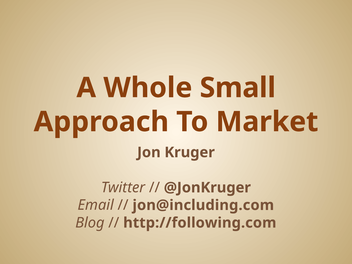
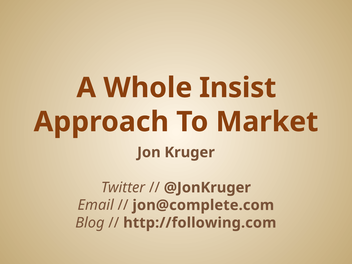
Small: Small -> Insist
jon@including.com: jon@including.com -> jon@complete.com
